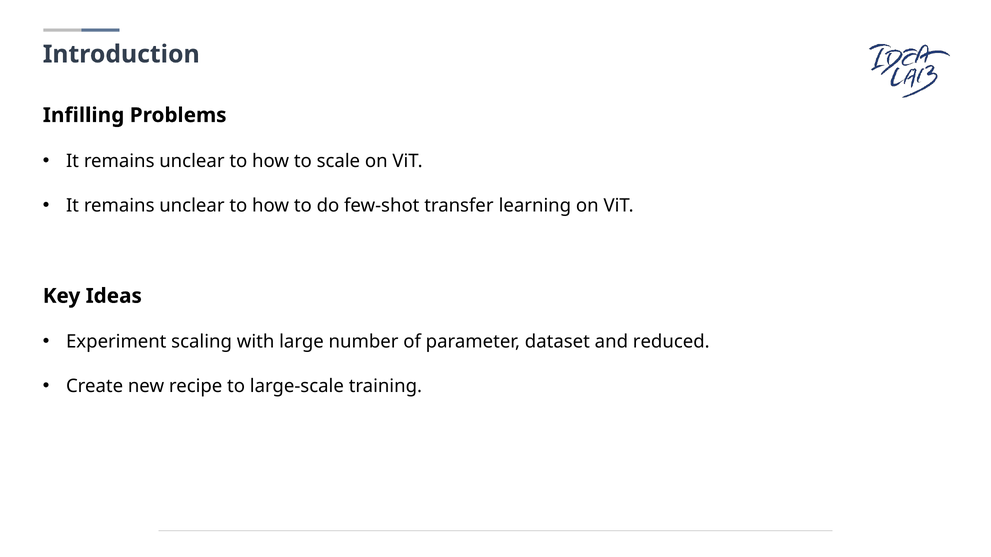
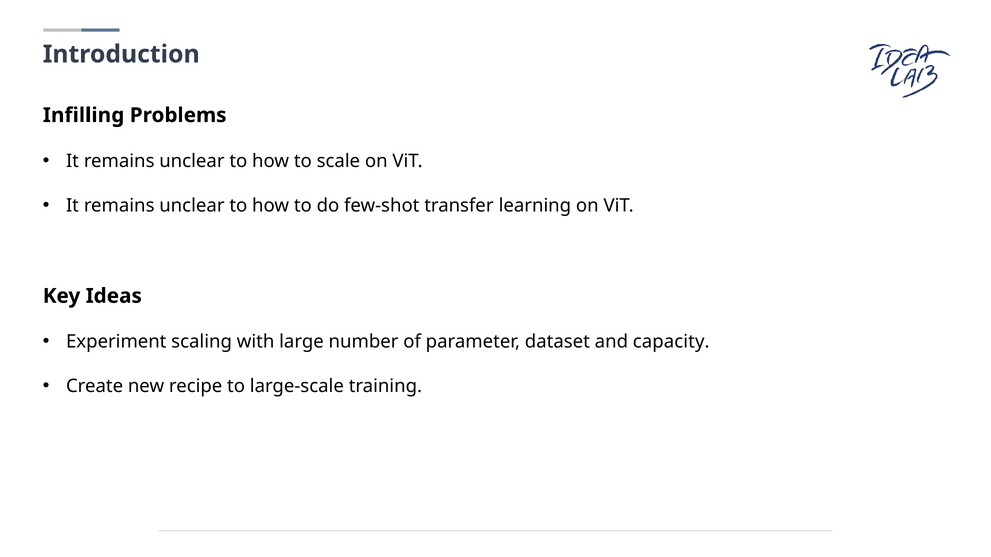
reduced: reduced -> capacity
